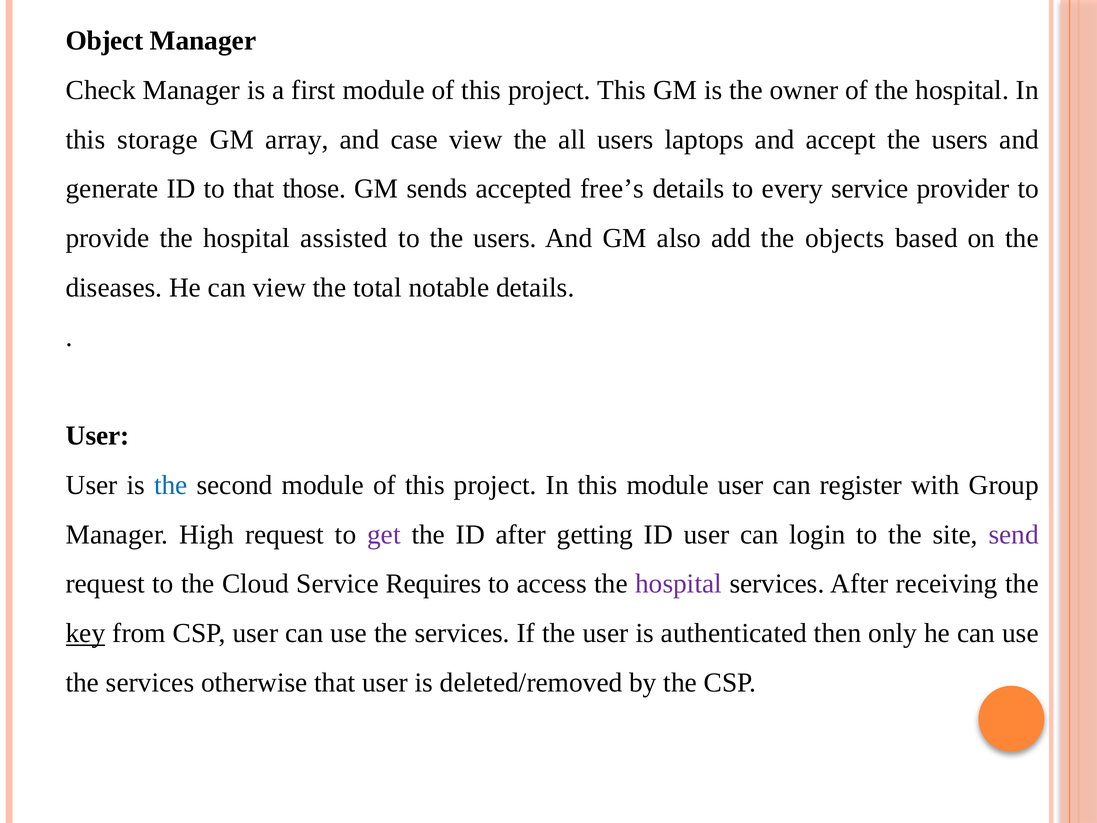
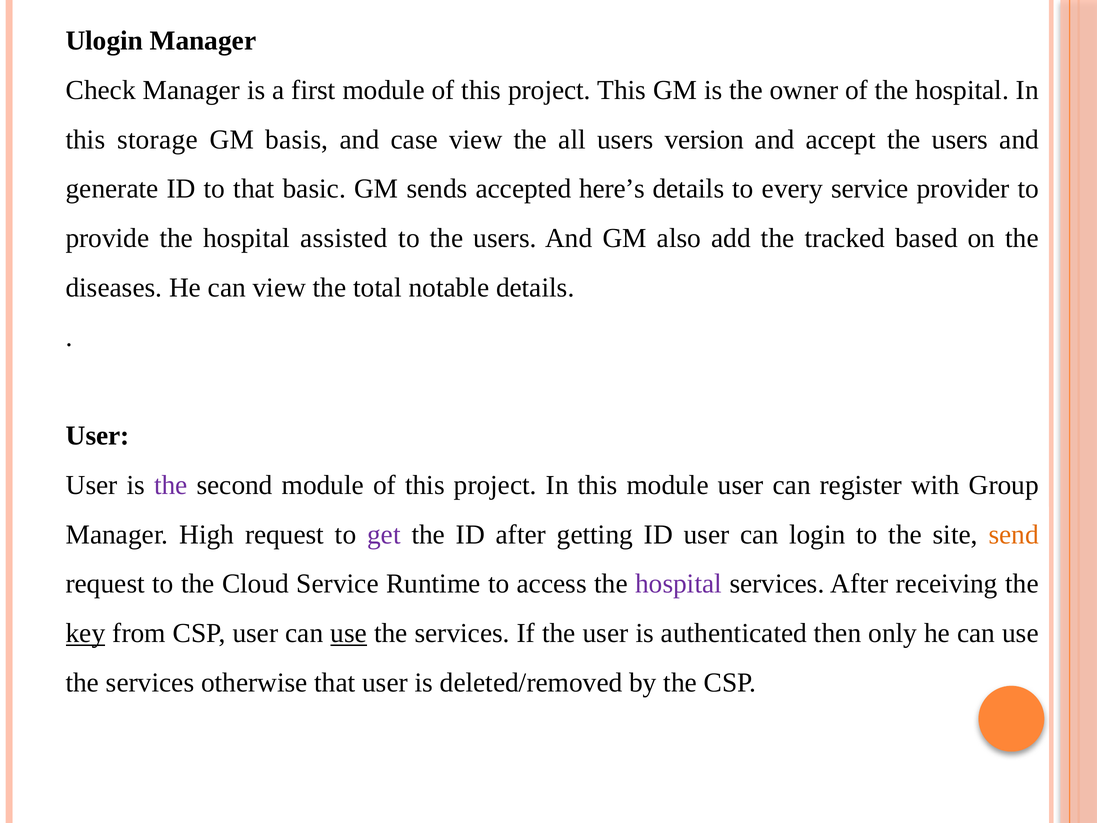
Object: Object -> Ulogin
array: array -> basis
laptops: laptops -> version
those: those -> basic
free’s: free’s -> here’s
objects: objects -> tracked
the at (171, 485) colour: blue -> purple
send colour: purple -> orange
Requires: Requires -> Runtime
use at (349, 633) underline: none -> present
